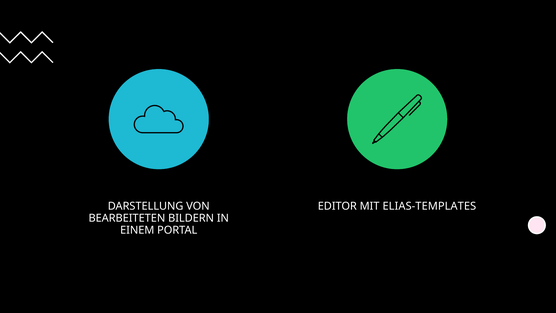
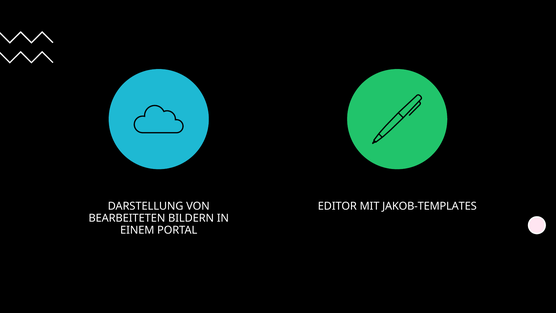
ELIAS-TEMPLATES: ELIAS-TEMPLATES -> JAKOB-TEMPLATES
